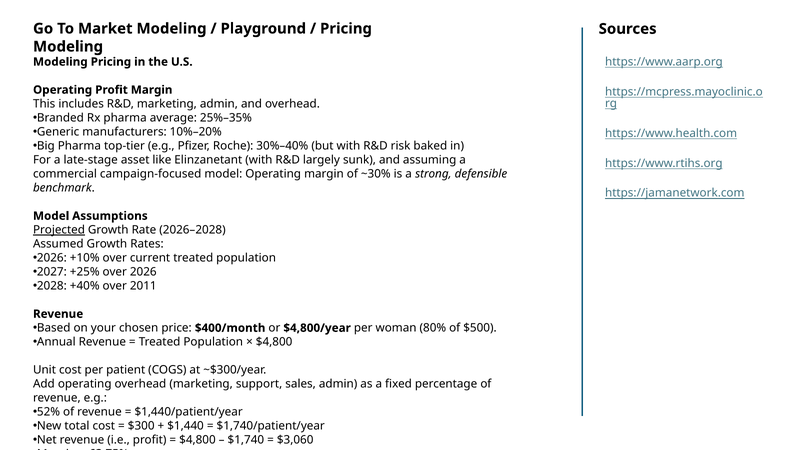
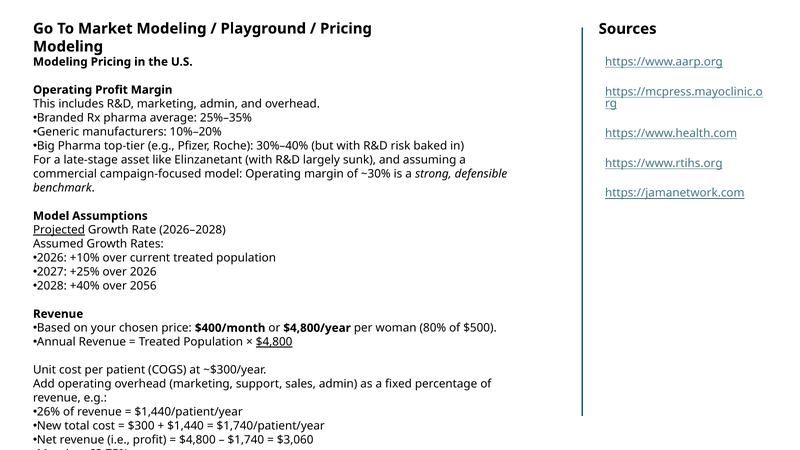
2011: 2011 -> 2056
$4,800 at (274, 342) underline: none -> present
52%: 52% -> 26%
